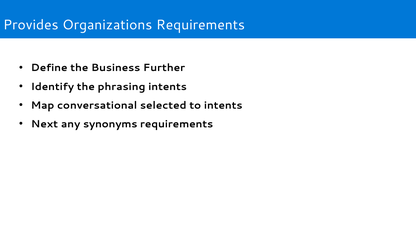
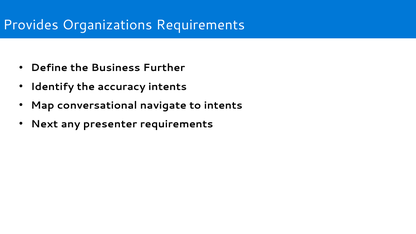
phrasing: phrasing -> accuracy
selected: selected -> navigate
synonyms: synonyms -> presenter
